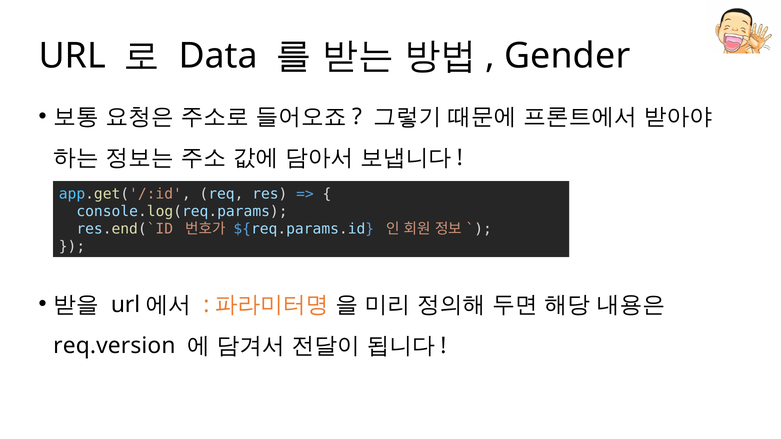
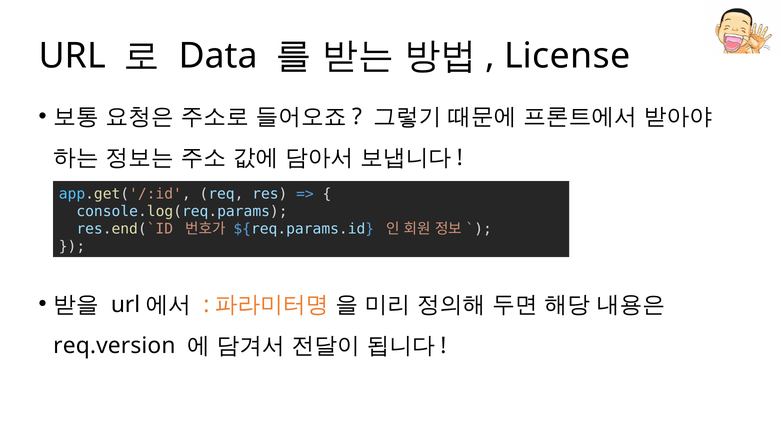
Gender: Gender -> License
